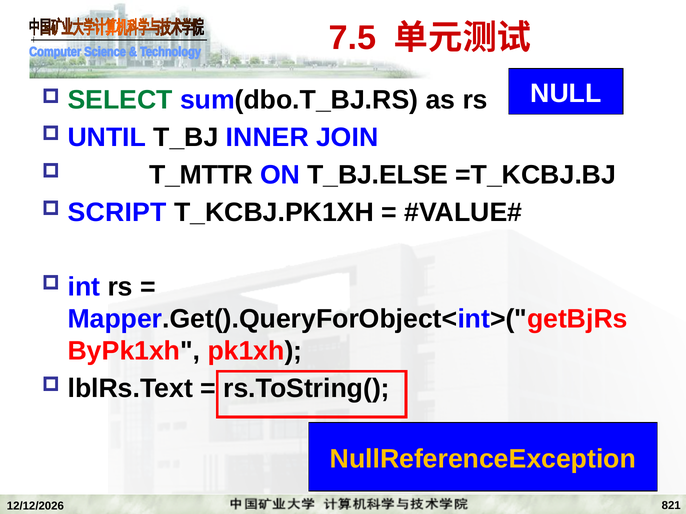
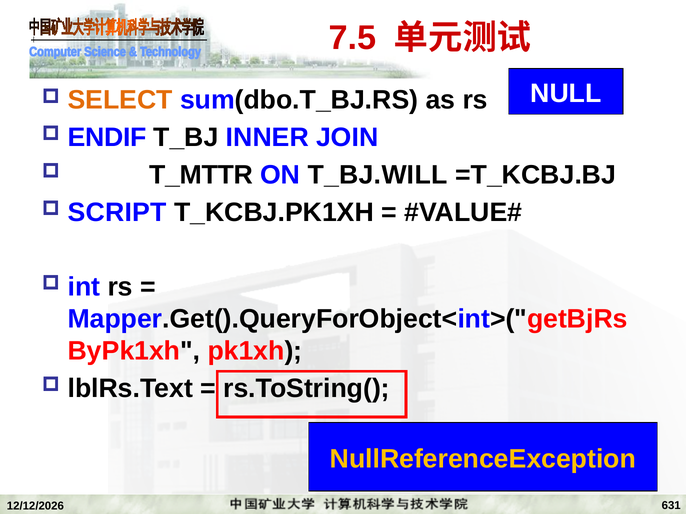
SELECT colour: green -> orange
UNTIL: UNTIL -> ENDIF
T_BJ.ELSE: T_BJ.ELSE -> T_BJ.WILL
821: 821 -> 631
